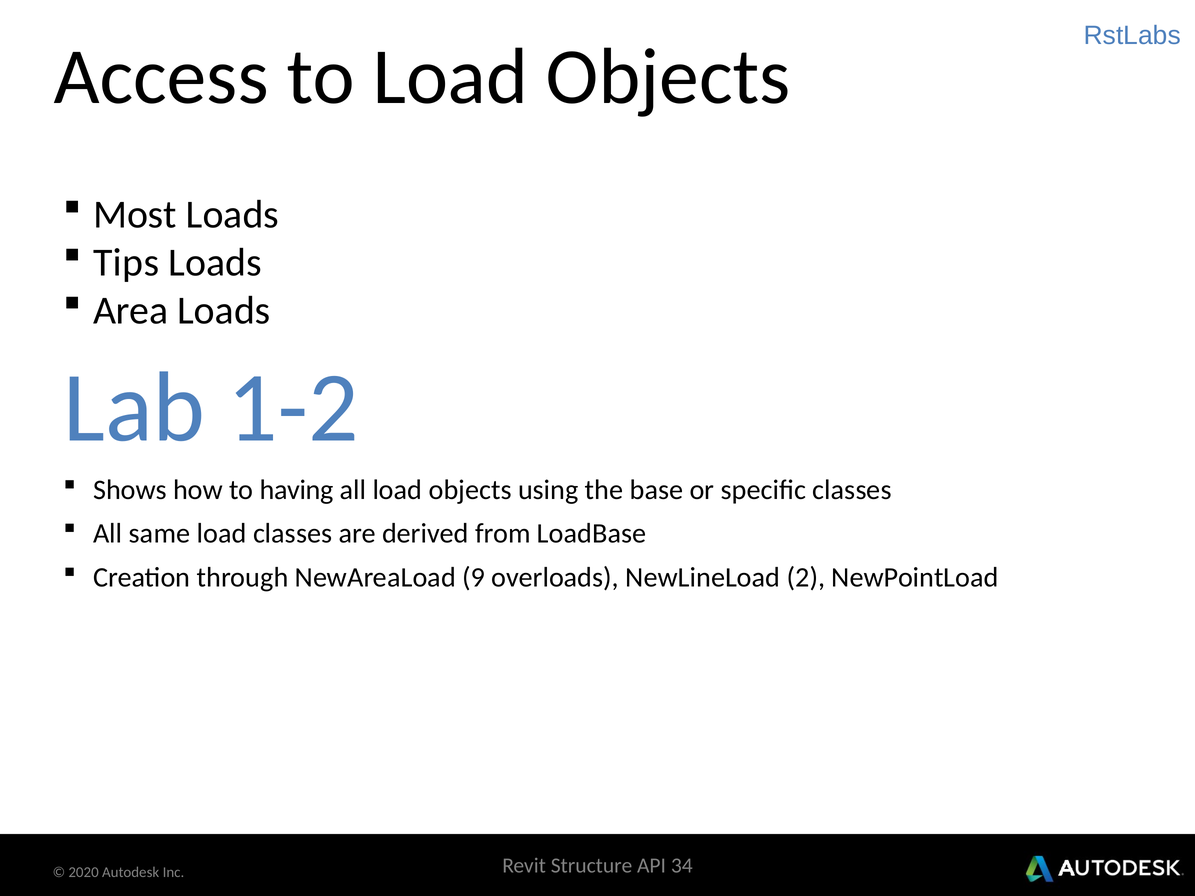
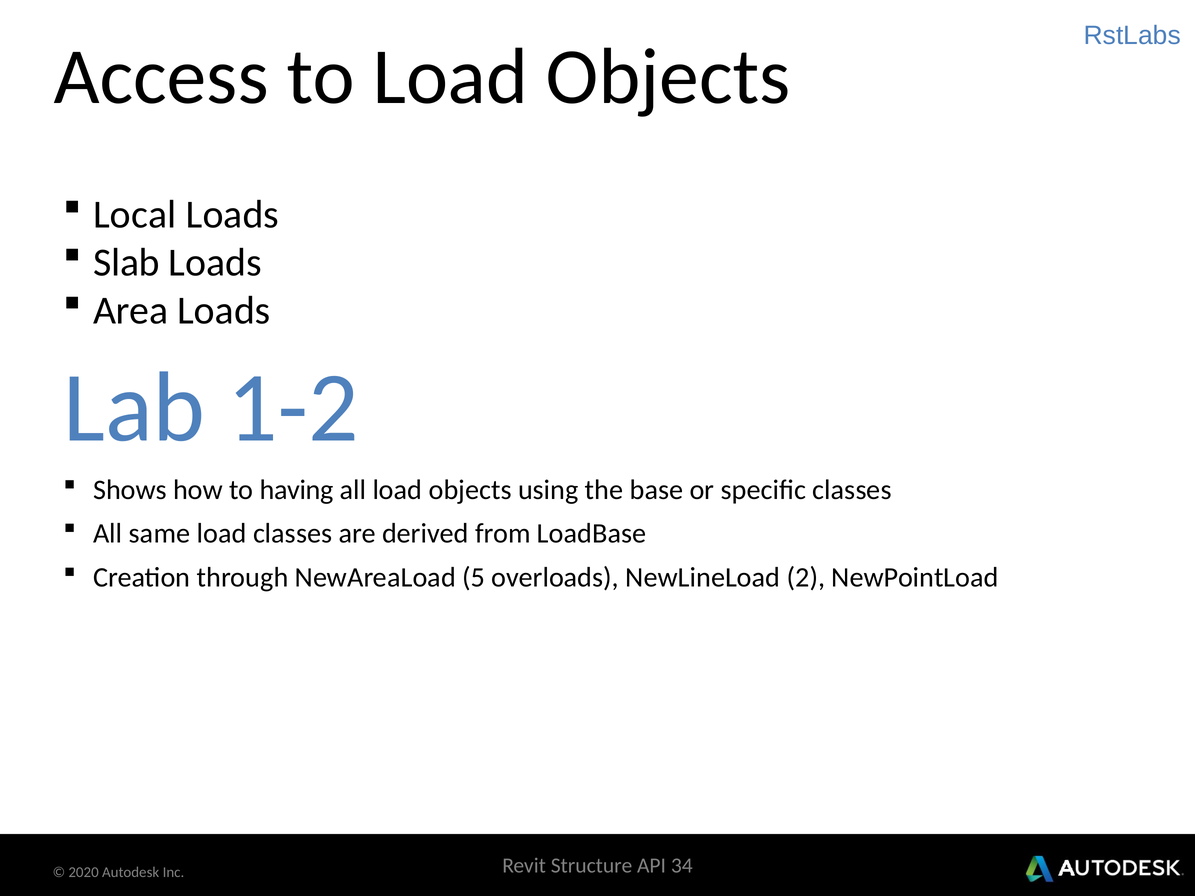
Most: Most -> Local
Tips: Tips -> Slab
9: 9 -> 5
